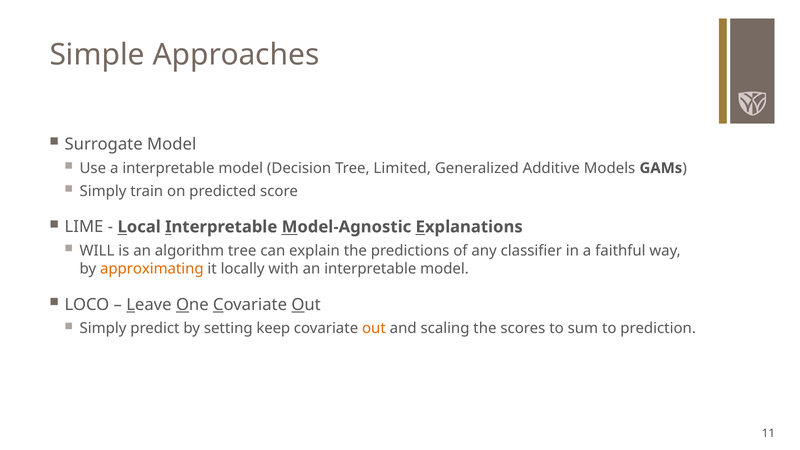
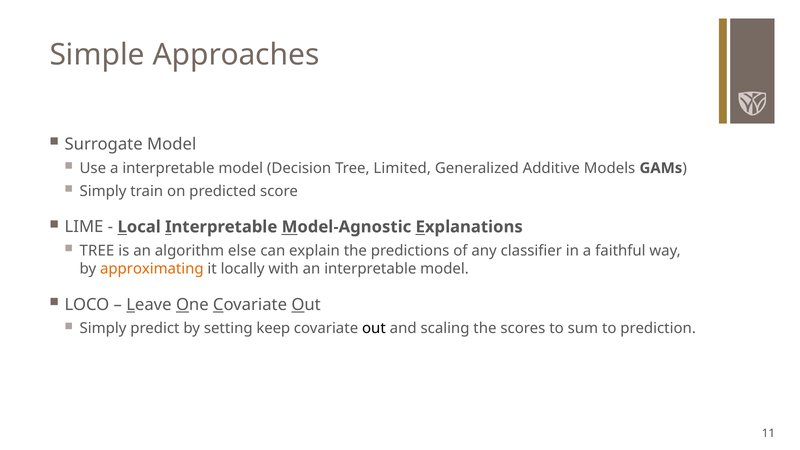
WILL at (97, 251): WILL -> TREE
algorithm tree: tree -> else
out at (374, 328) colour: orange -> black
